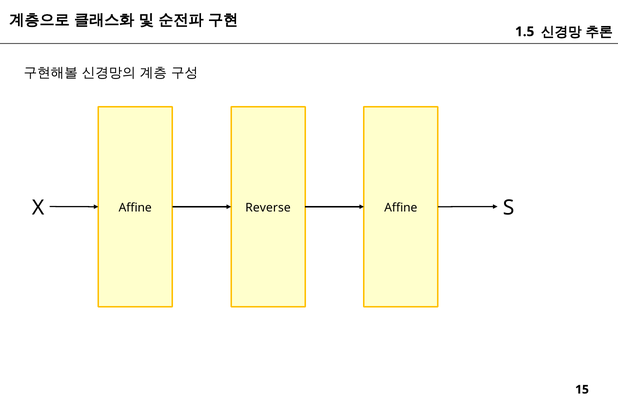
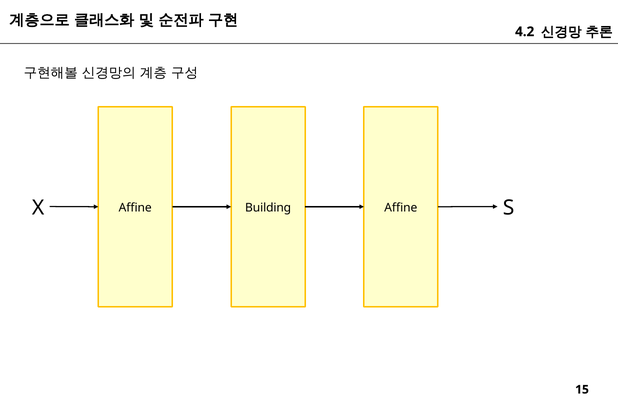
1.5: 1.5 -> 4.2
Reverse: Reverse -> Building
